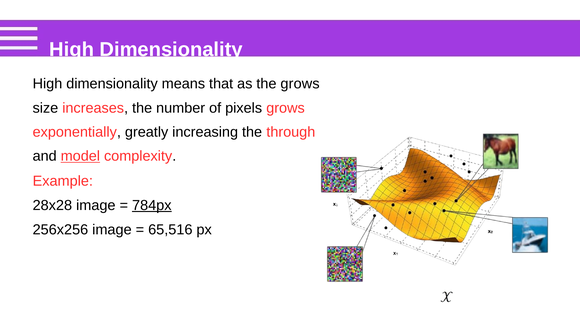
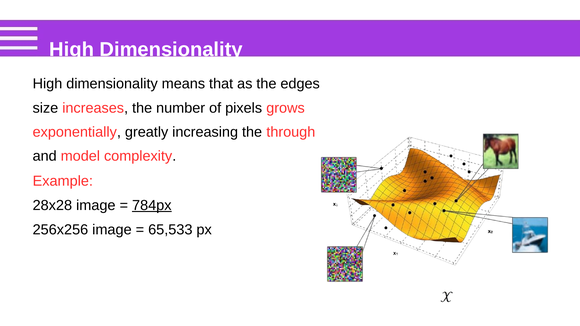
the grows: grows -> edges
model underline: present -> none
65,516: 65,516 -> 65,533
